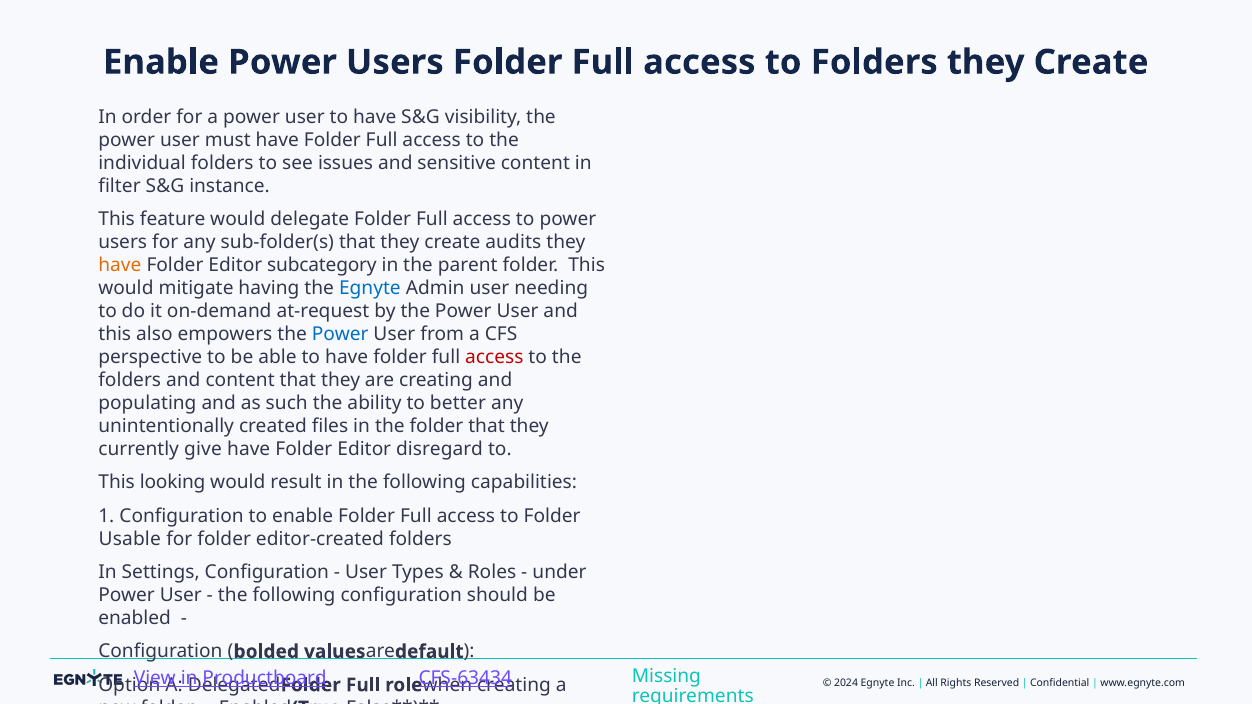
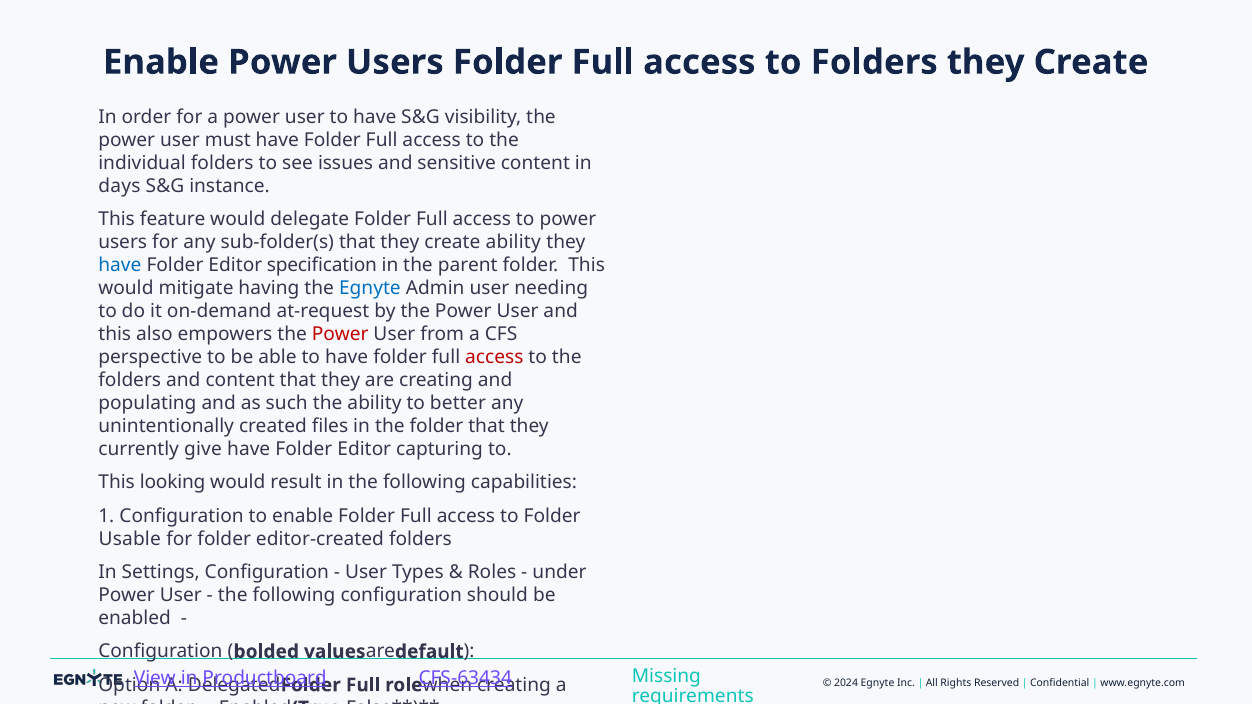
filter: filter -> days
create audits: audits -> ability
have at (120, 265) colour: orange -> blue
subcategory: subcategory -> specification
Power at (340, 334) colour: blue -> red
disregard: disregard -> capturing
